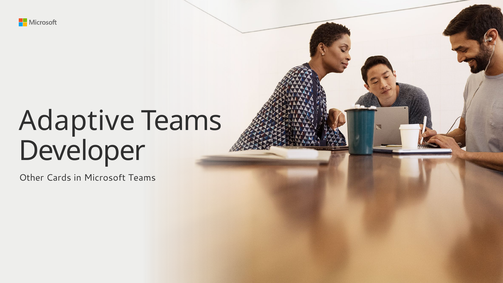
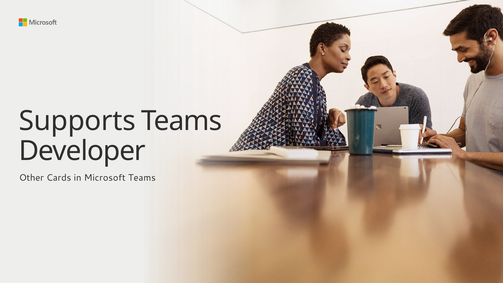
Adaptive: Adaptive -> Supports
